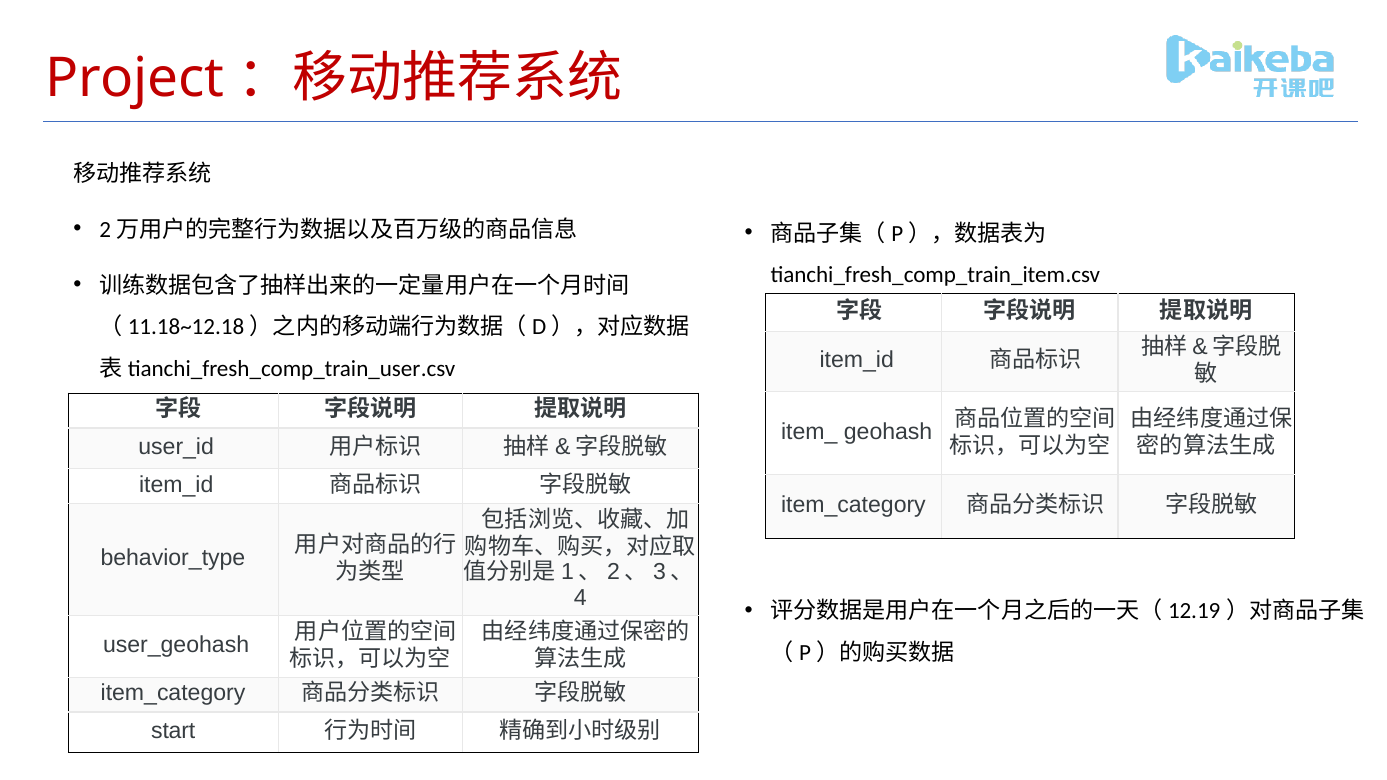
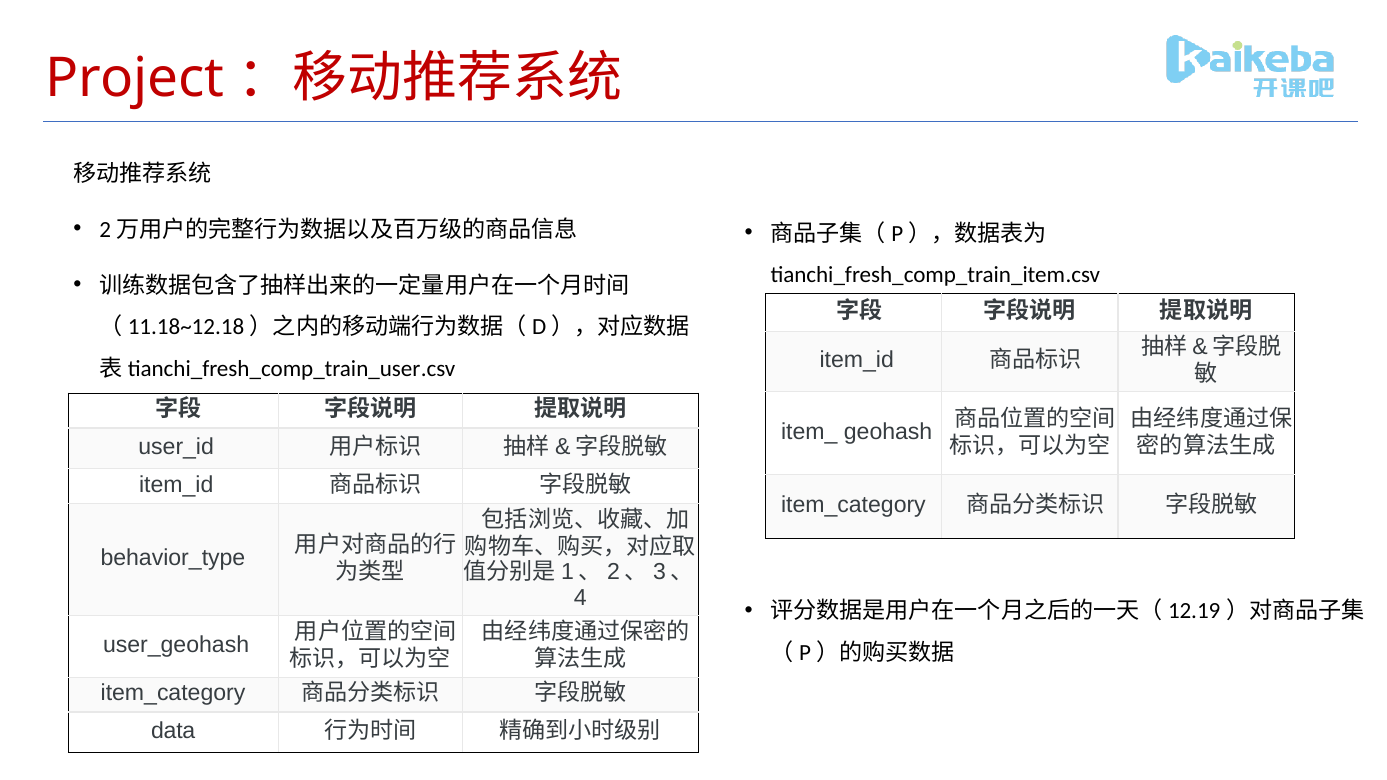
start: start -> data
